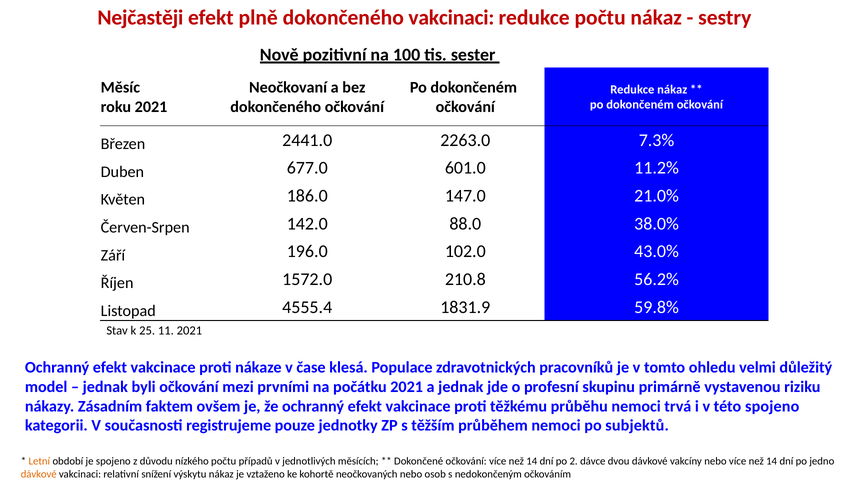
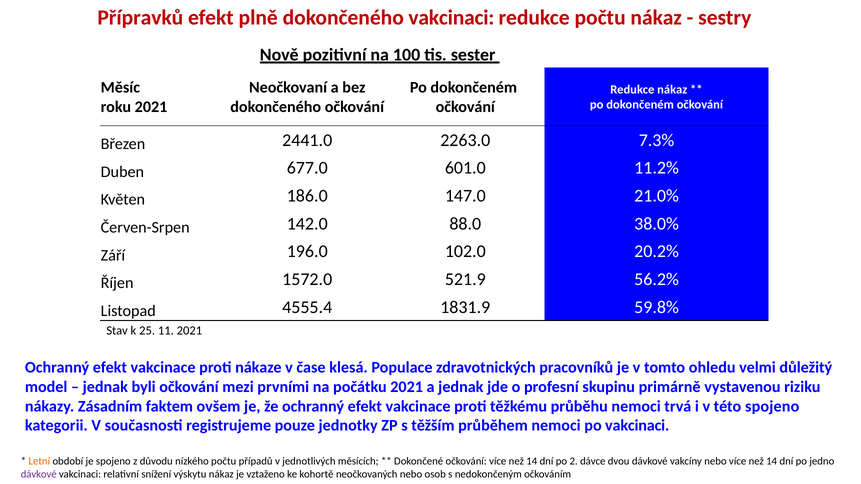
Nejčastěji: Nejčastěji -> Přípravků
43.0%: 43.0% -> 20.2%
210.8: 210.8 -> 521.9
po subjektů: subjektů -> vakcinaci
dávkové at (39, 475) colour: orange -> purple
